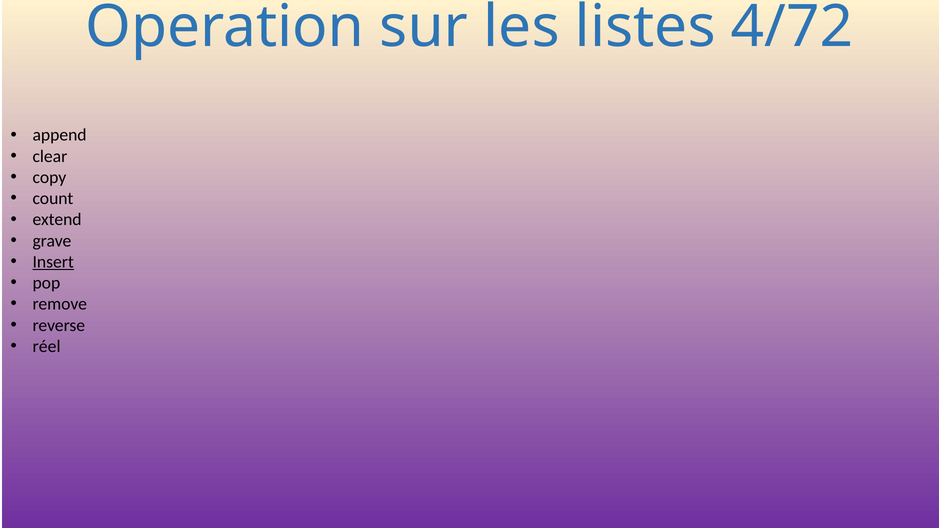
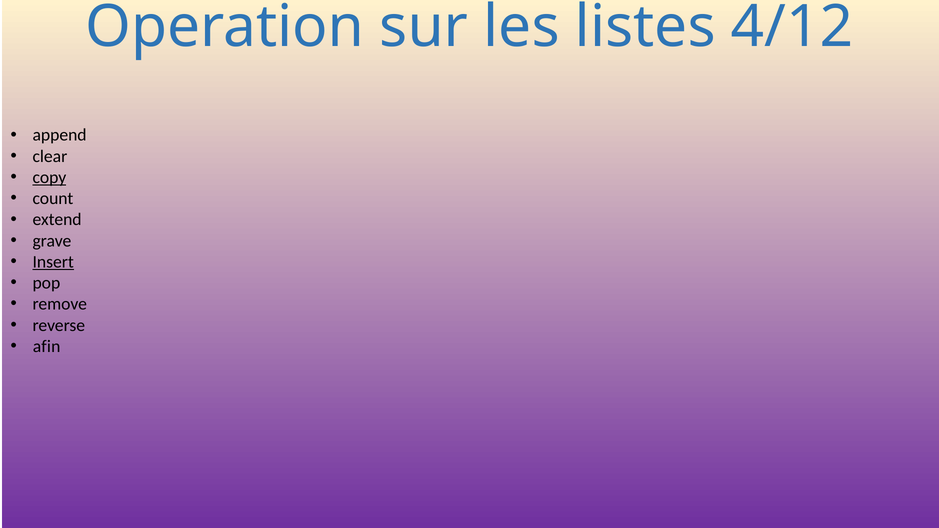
4/72: 4/72 -> 4/12
copy underline: none -> present
réel: réel -> afin
